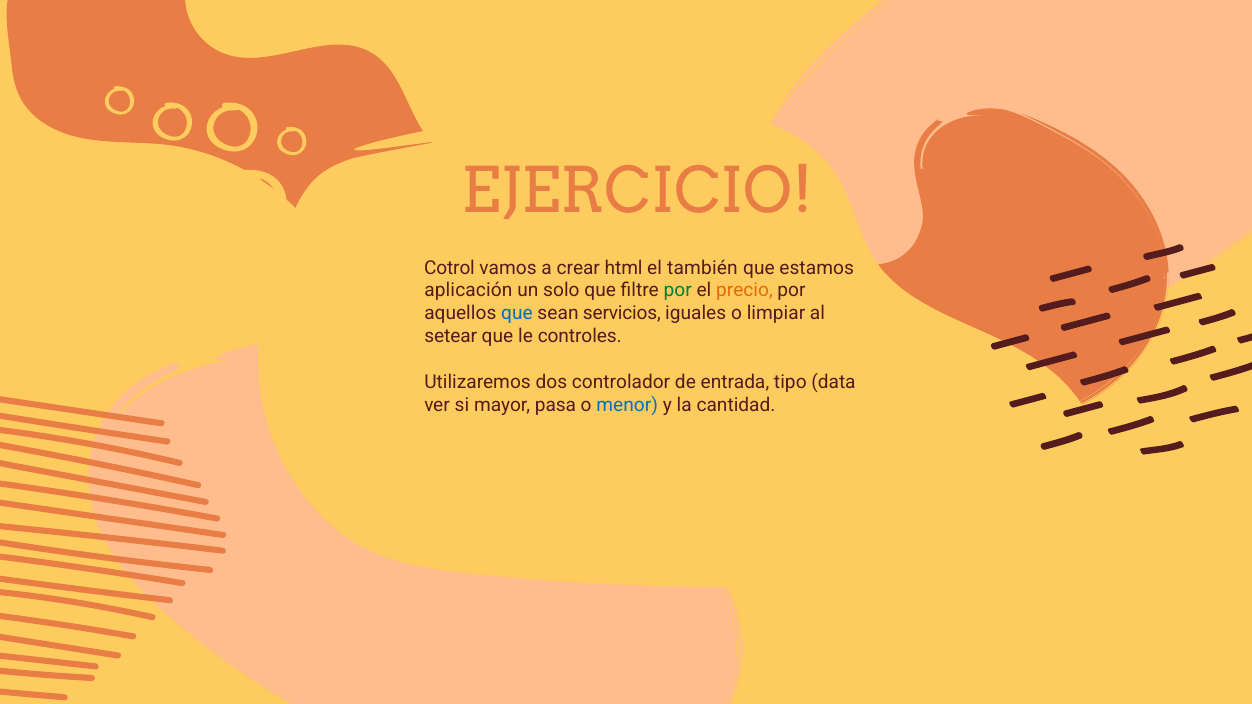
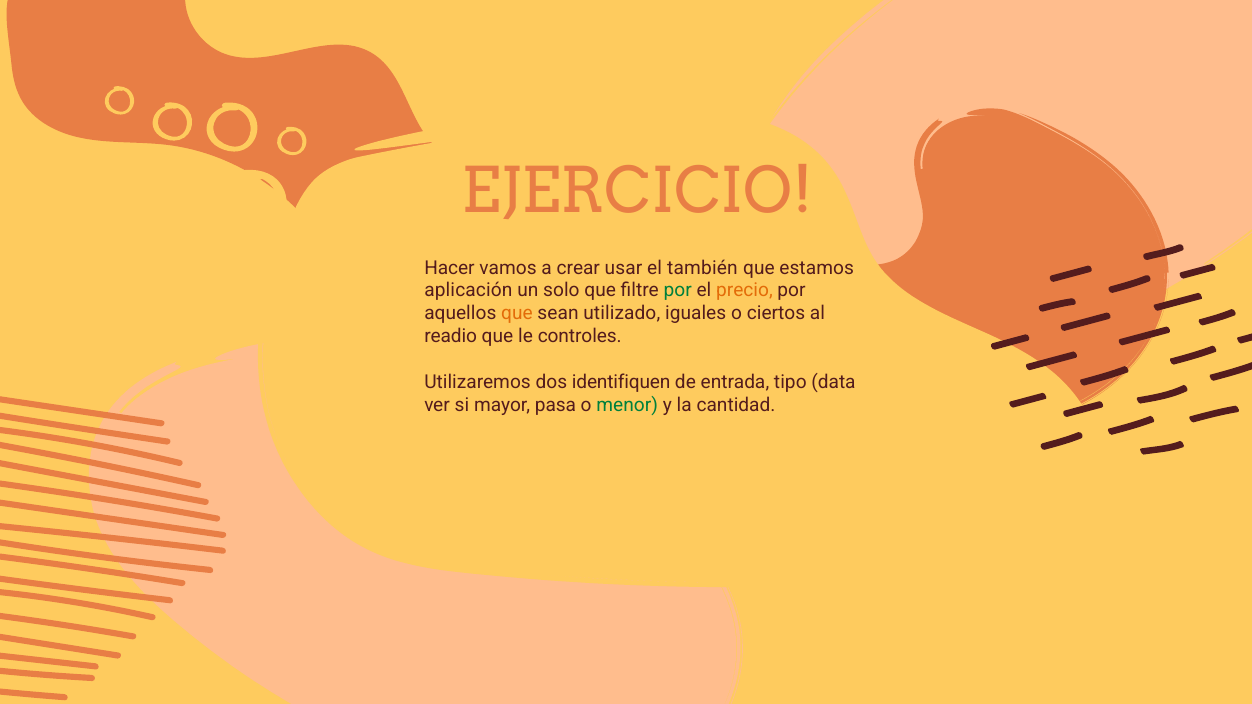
Cotrol: Cotrol -> Hacer
html: html -> usar
que at (517, 314) colour: blue -> orange
servicios: servicios -> utilizado
limpiar: limpiar -> ciertos
setear: setear -> readio
controlador: controlador -> identifiquen
menor colour: blue -> green
